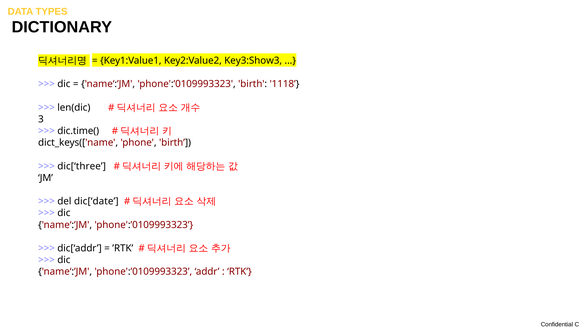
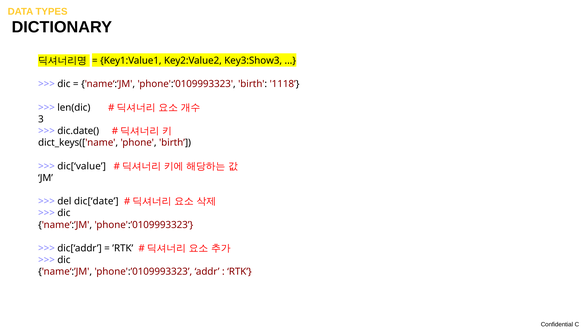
dic.time(: dic.time( -> dic.date(
dic[‘three: dic[‘three -> dic[‘value
